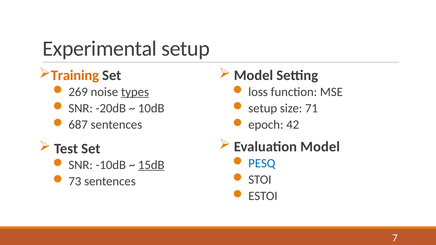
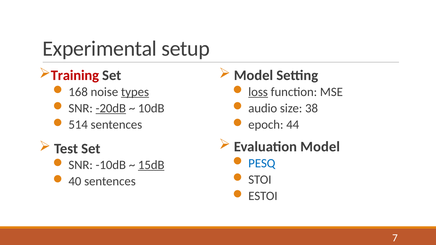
Training colour: orange -> red
269: 269 -> 168
loss underline: none -> present
-20dB underline: none -> present
setup at (263, 108): setup -> audio
71: 71 -> 38
687: 687 -> 514
42: 42 -> 44
73: 73 -> 40
